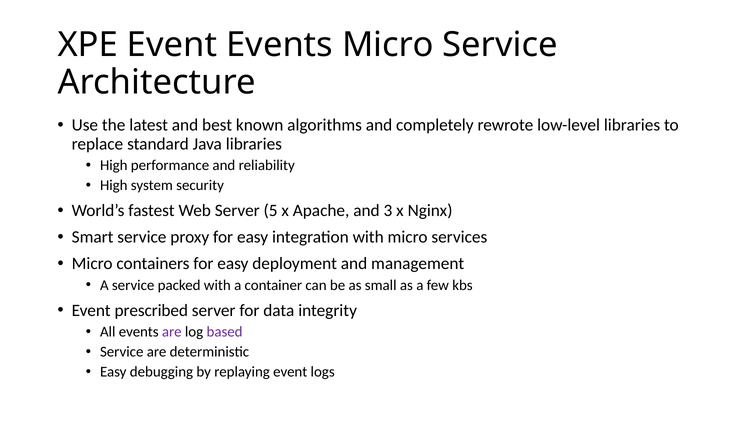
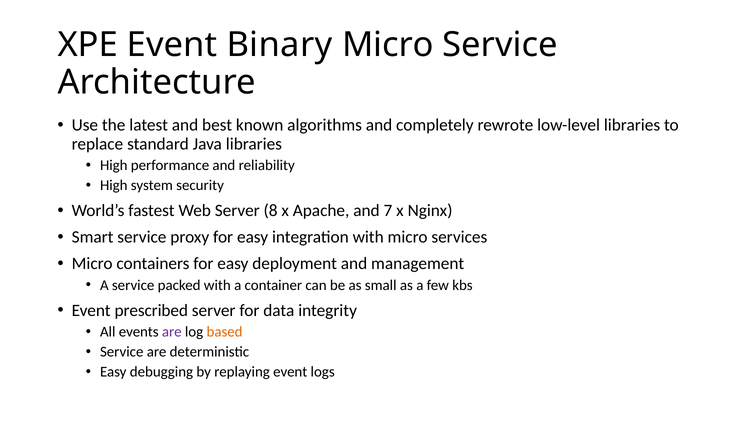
Event Events: Events -> Binary
5: 5 -> 8
3: 3 -> 7
based colour: purple -> orange
